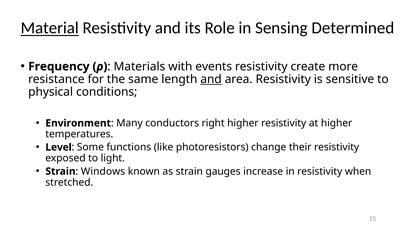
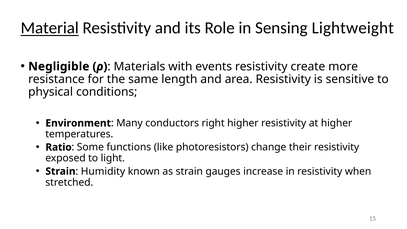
Determined: Determined -> Lightweight
Frequency: Frequency -> Negligible
and at (211, 79) underline: present -> none
Level: Level -> Ratio
Windows: Windows -> Humidity
